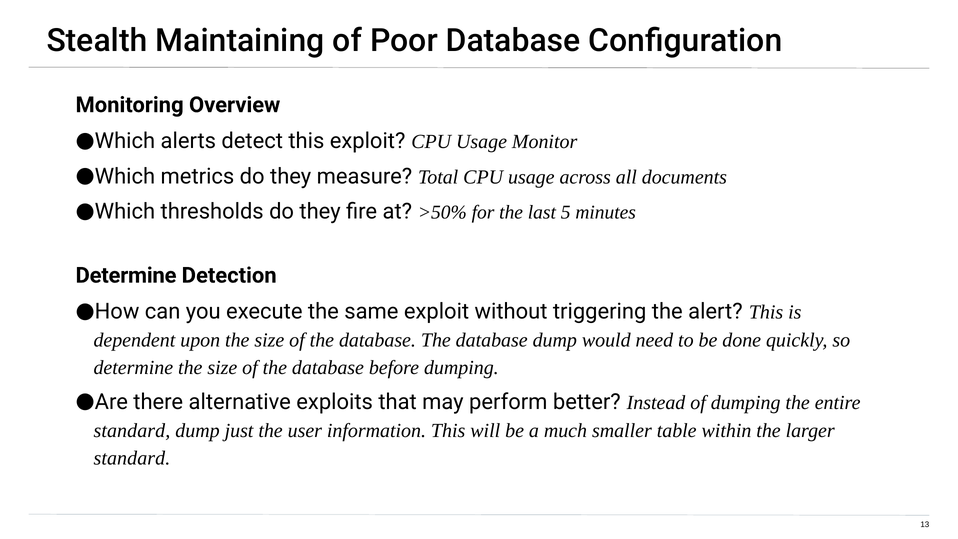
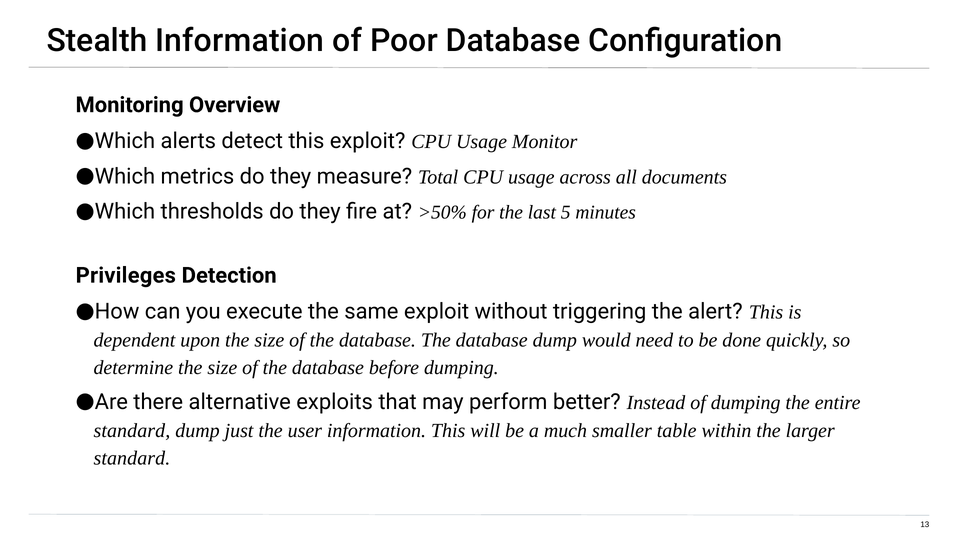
Stealth Maintaining: Maintaining -> Information
Determine at (126, 275): Determine -> Privileges
